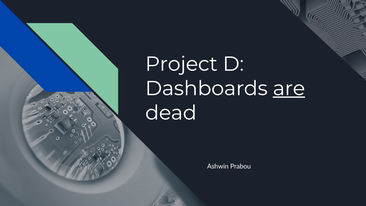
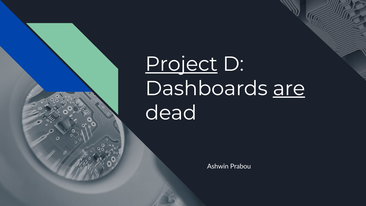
Project underline: none -> present
